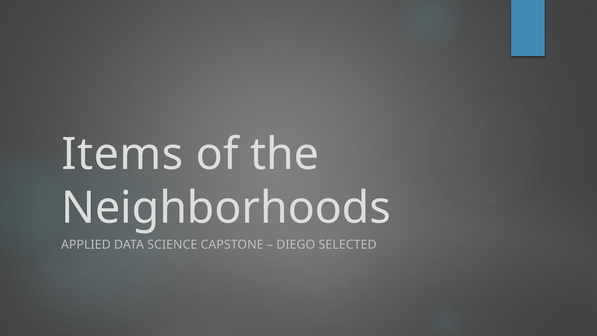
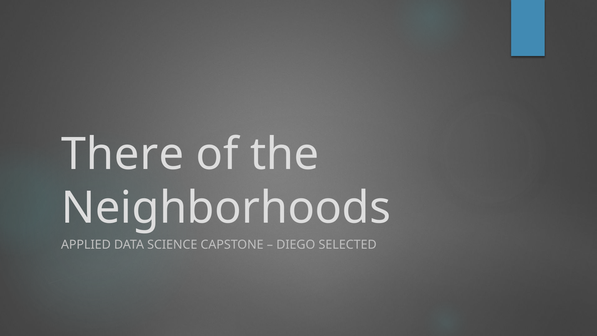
Items: Items -> There
